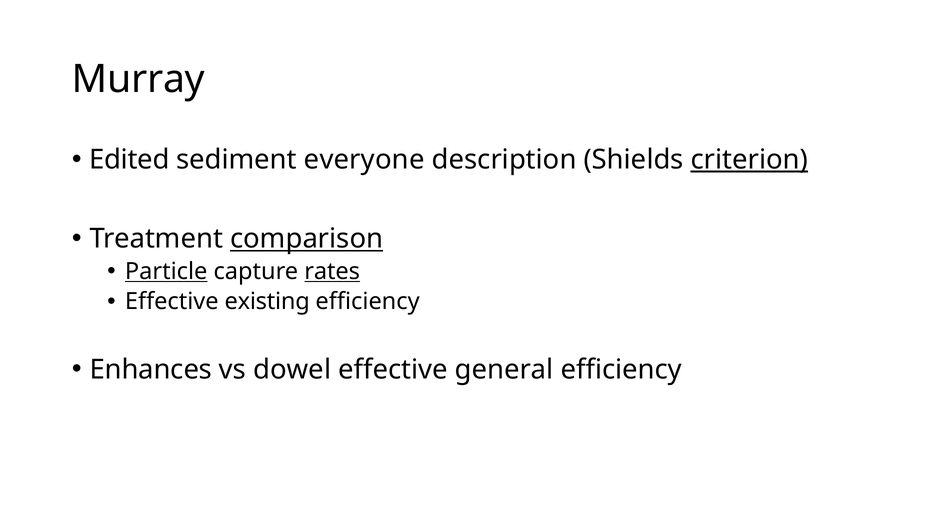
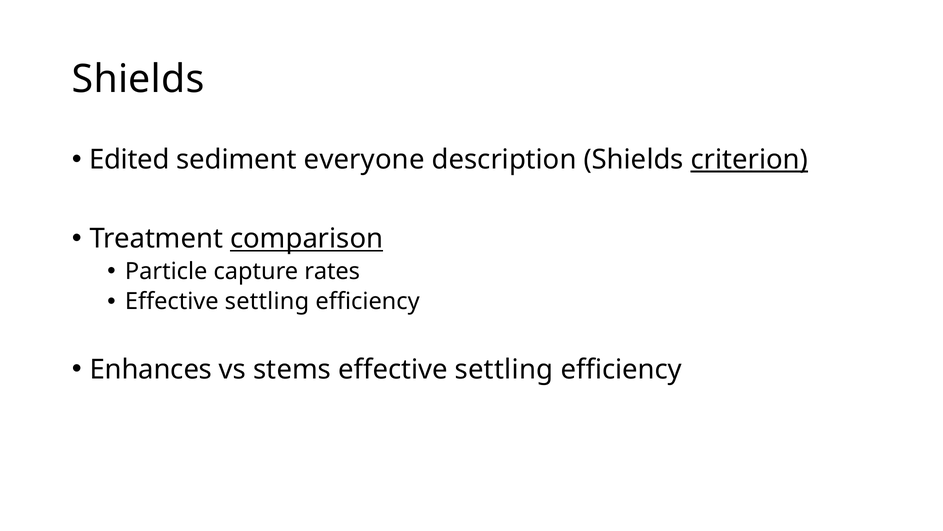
Murray at (138, 79): Murray -> Shields
Particle underline: present -> none
rates underline: present -> none
existing at (267, 301): existing -> settling
dowel: dowel -> stems
general at (504, 369): general -> settling
